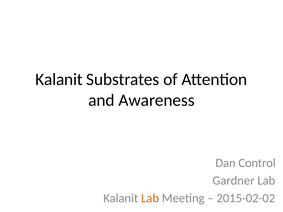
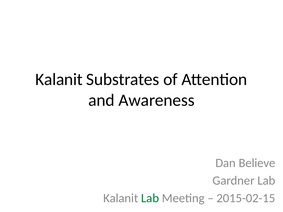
Control: Control -> Believe
Lab at (150, 198) colour: orange -> green
2015-02-02: 2015-02-02 -> 2015-02-15
